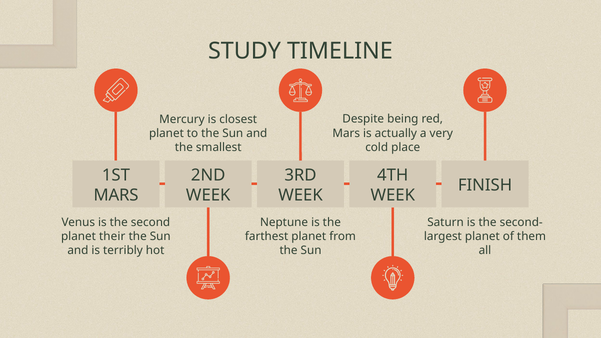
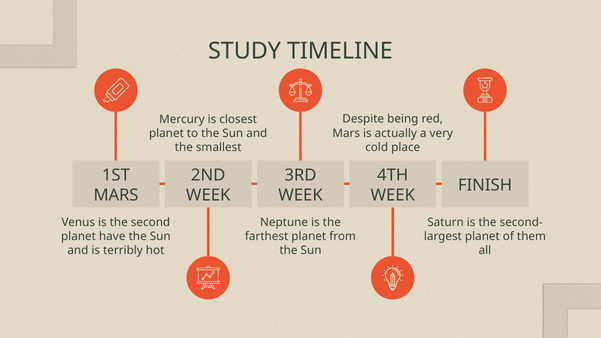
their: their -> have
